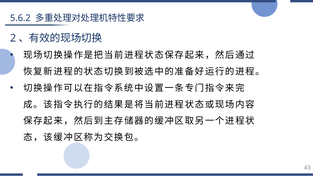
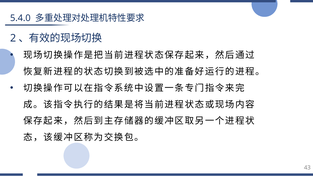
5.6.2: 5.6.2 -> 5.4.0
